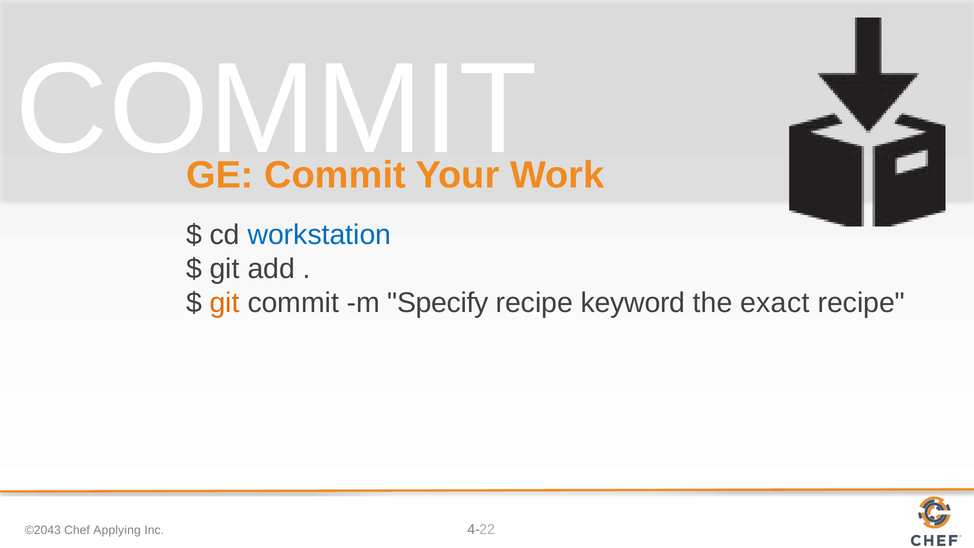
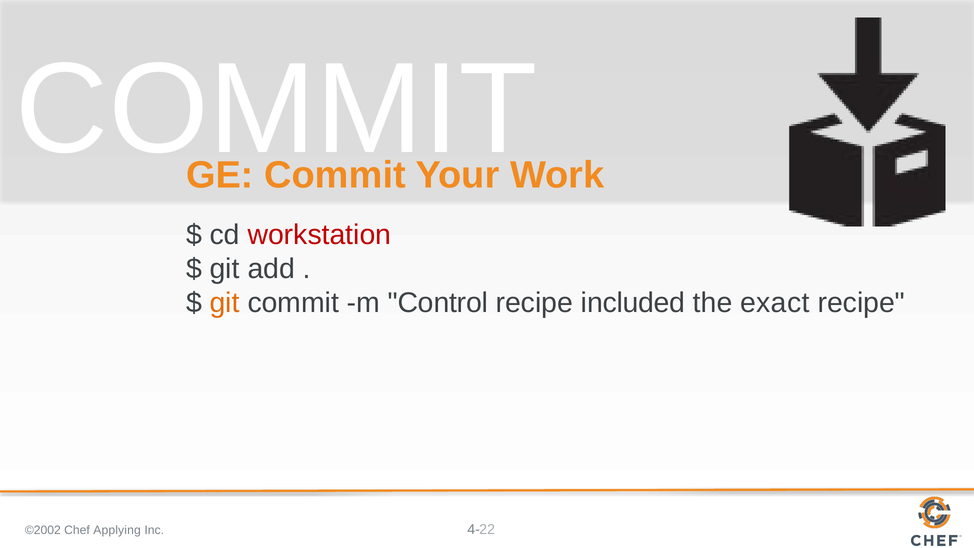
workstation colour: blue -> red
Specify: Specify -> Control
keyword: keyword -> included
©2043: ©2043 -> ©2002
